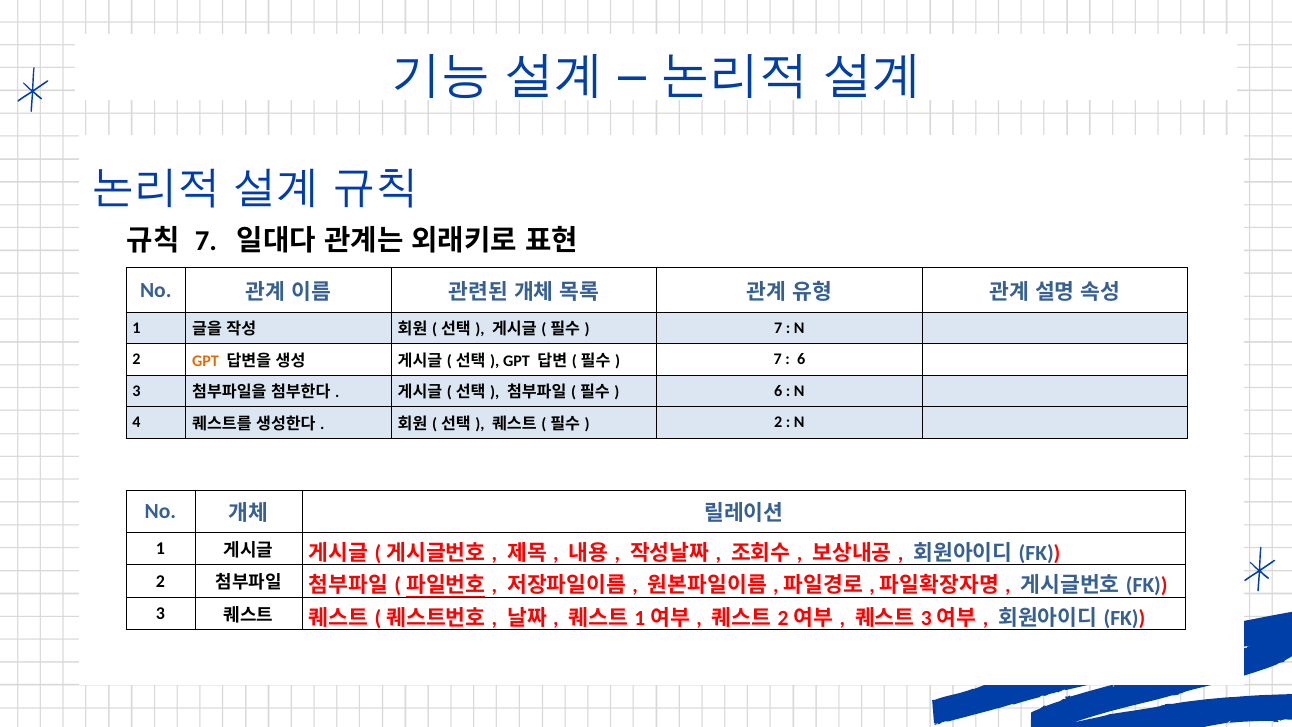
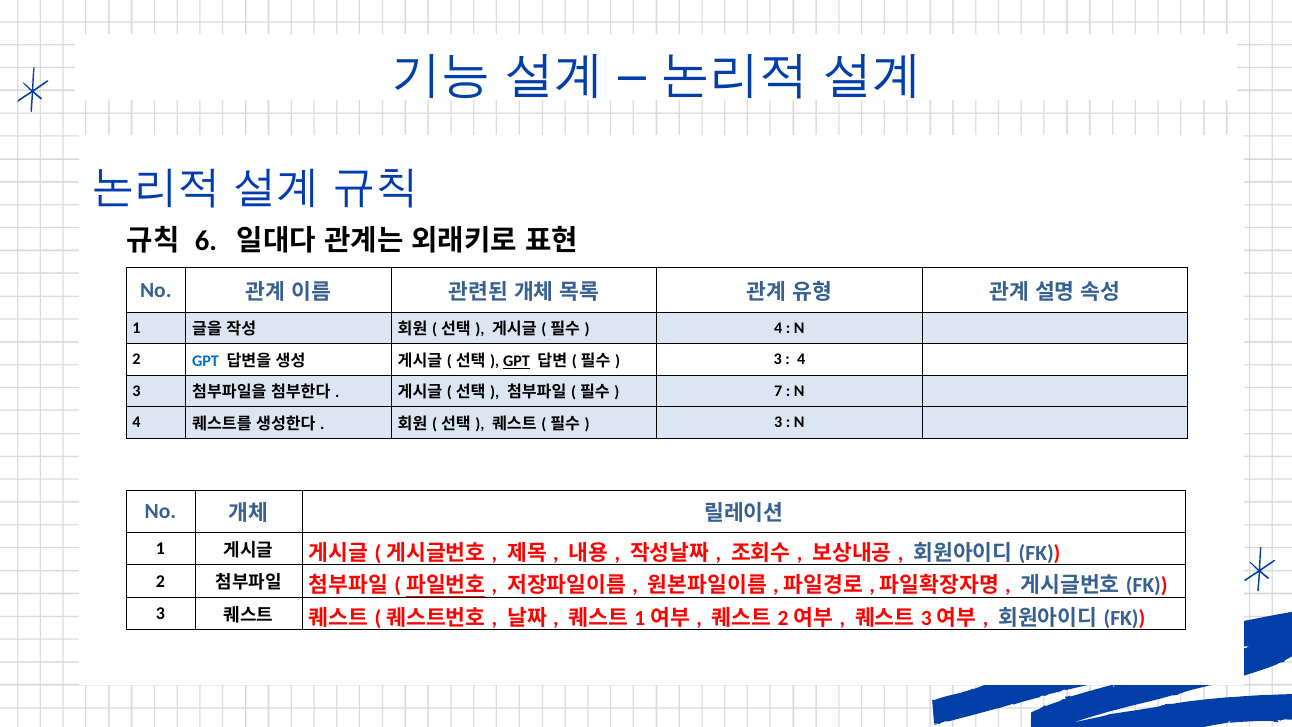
7 at (206, 241): 7 -> 6
7 at (778, 328): 7 -> 4
GPT at (206, 361) colour: orange -> blue
GPT at (516, 361) underline: none -> present
7 at (778, 359): 7 -> 3
6 at (801, 359): 6 -> 4
6 at (778, 391): 6 -> 7
2 at (778, 422): 2 -> 3
